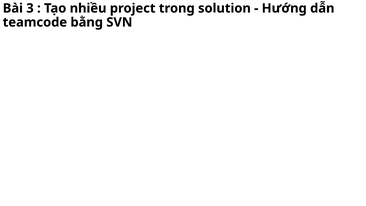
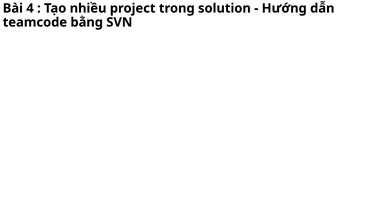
3: 3 -> 4
